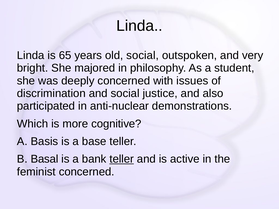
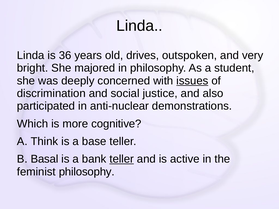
65: 65 -> 36
old social: social -> drives
issues underline: none -> present
Basis: Basis -> Think
feminist concerned: concerned -> philosophy
